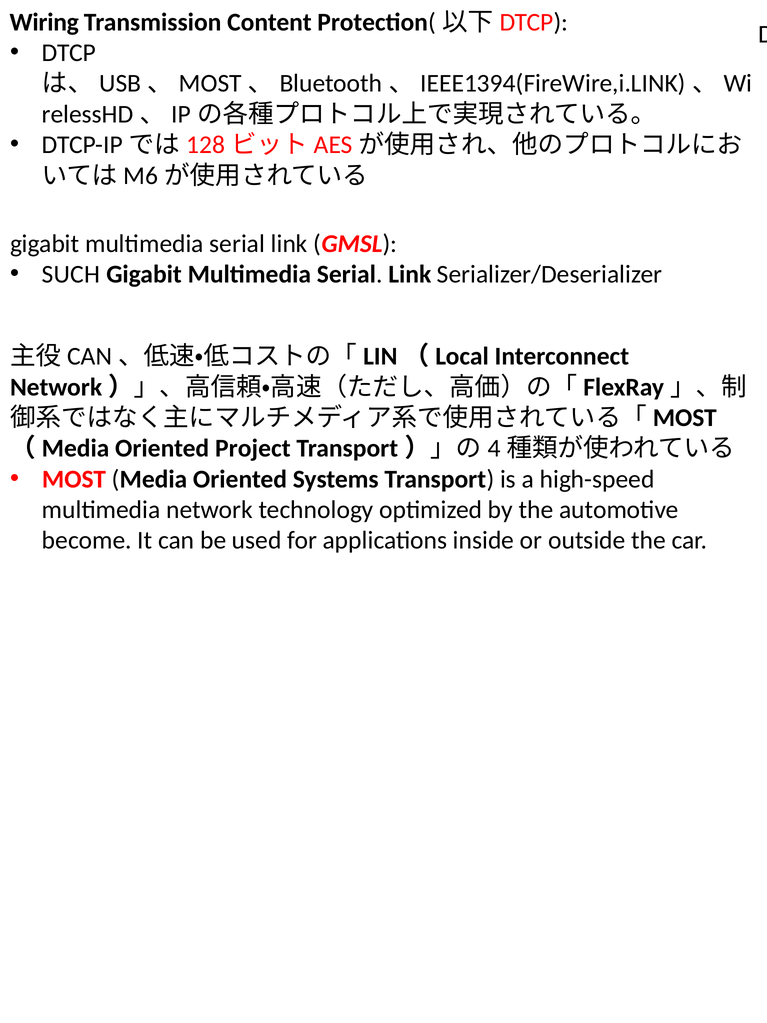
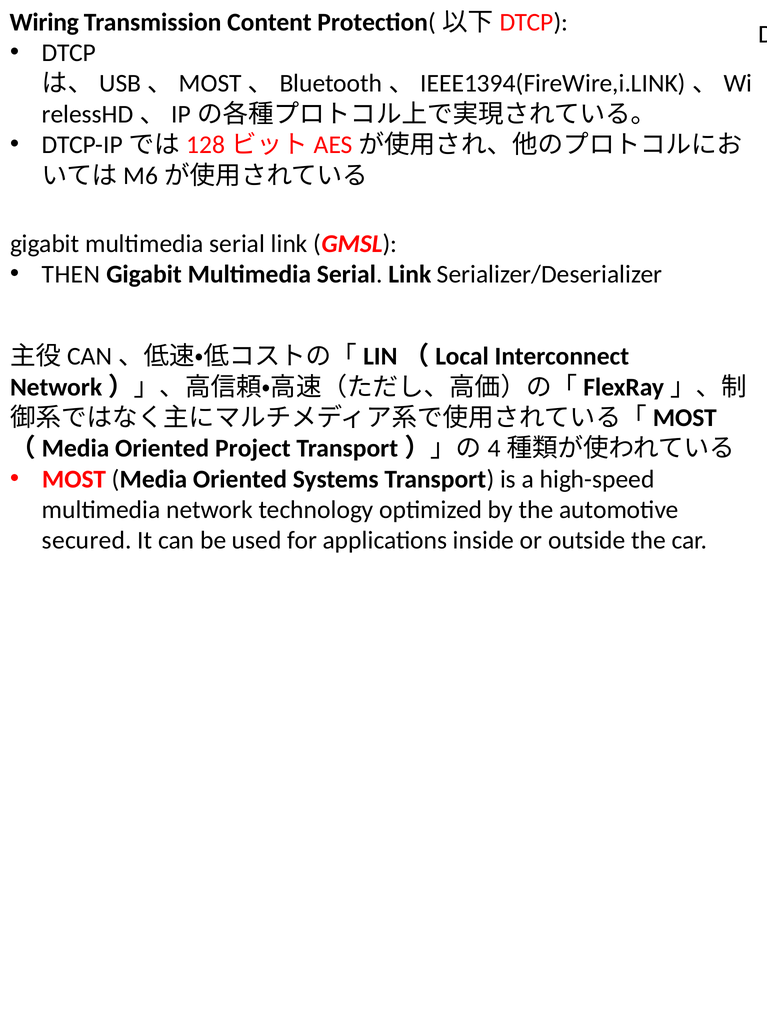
SUCH: SUCH -> THEN
become: become -> secured
